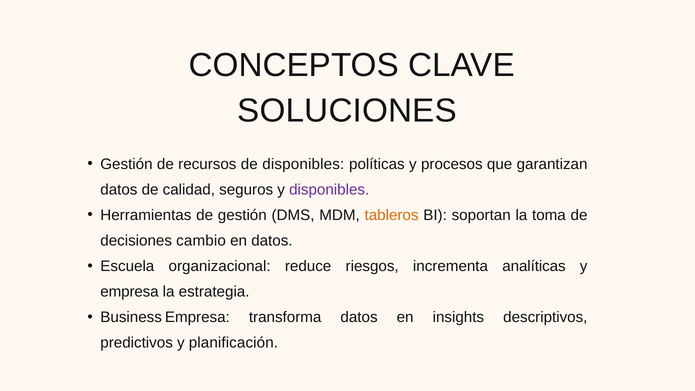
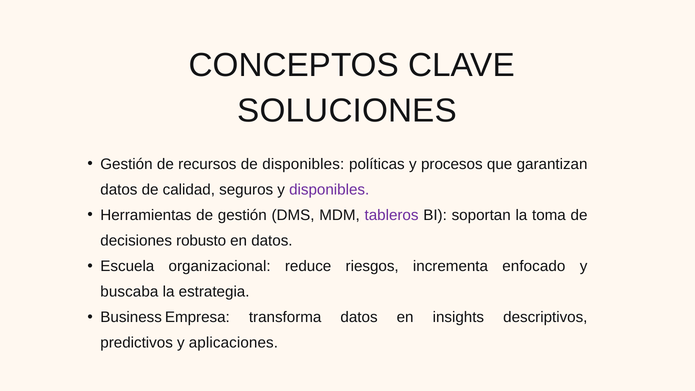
tableros colour: orange -> purple
cambio: cambio -> robusto
analíticas: analíticas -> enfocado
empresa at (130, 292): empresa -> buscaba
planificación: planificación -> aplicaciones
